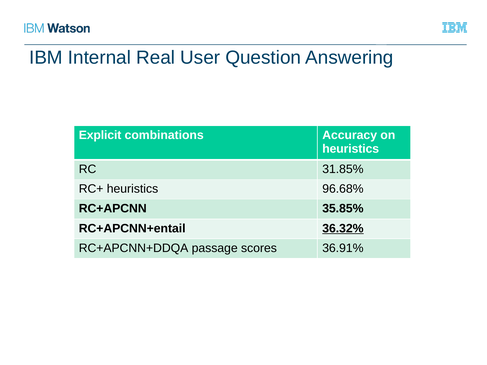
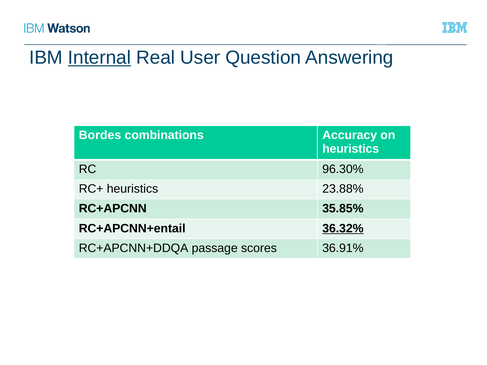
Internal underline: none -> present
Explicit: Explicit -> Bordes
31.85%: 31.85% -> 96.30%
96.68%: 96.68% -> 23.88%
